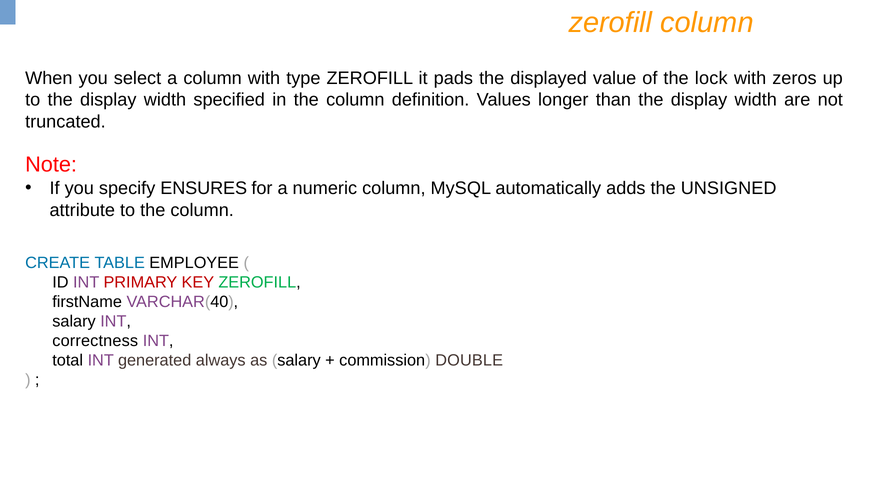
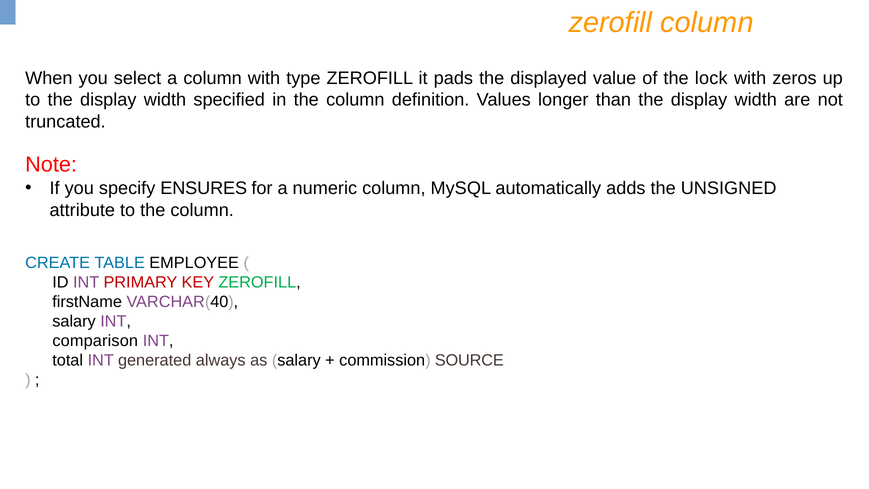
correctness: correctness -> comparison
DOUBLE: DOUBLE -> SOURCE
